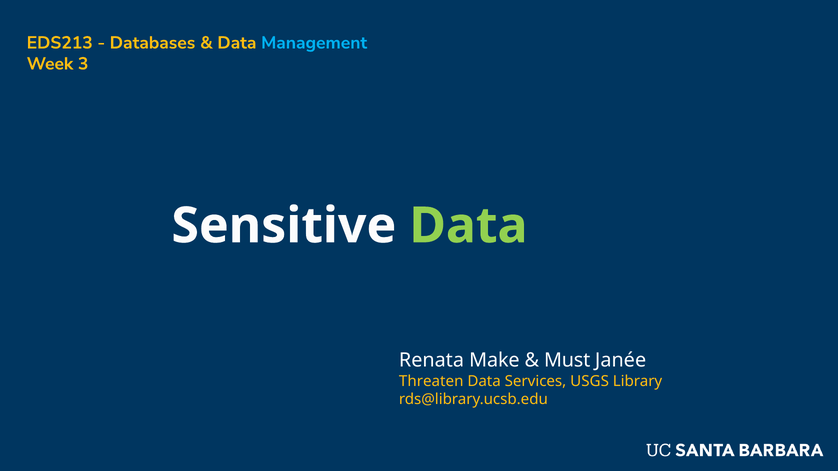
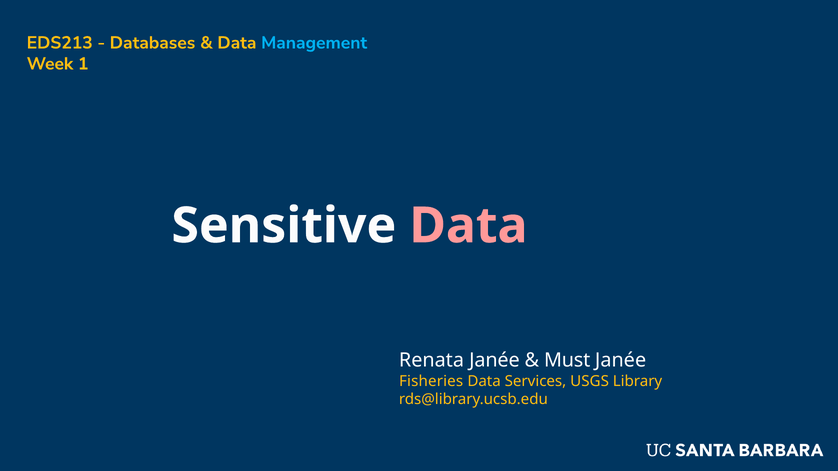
3: 3 -> 1
Data at (468, 226) colour: light green -> pink
Renata Make: Make -> Janée
Threaten: Threaten -> Fisheries
